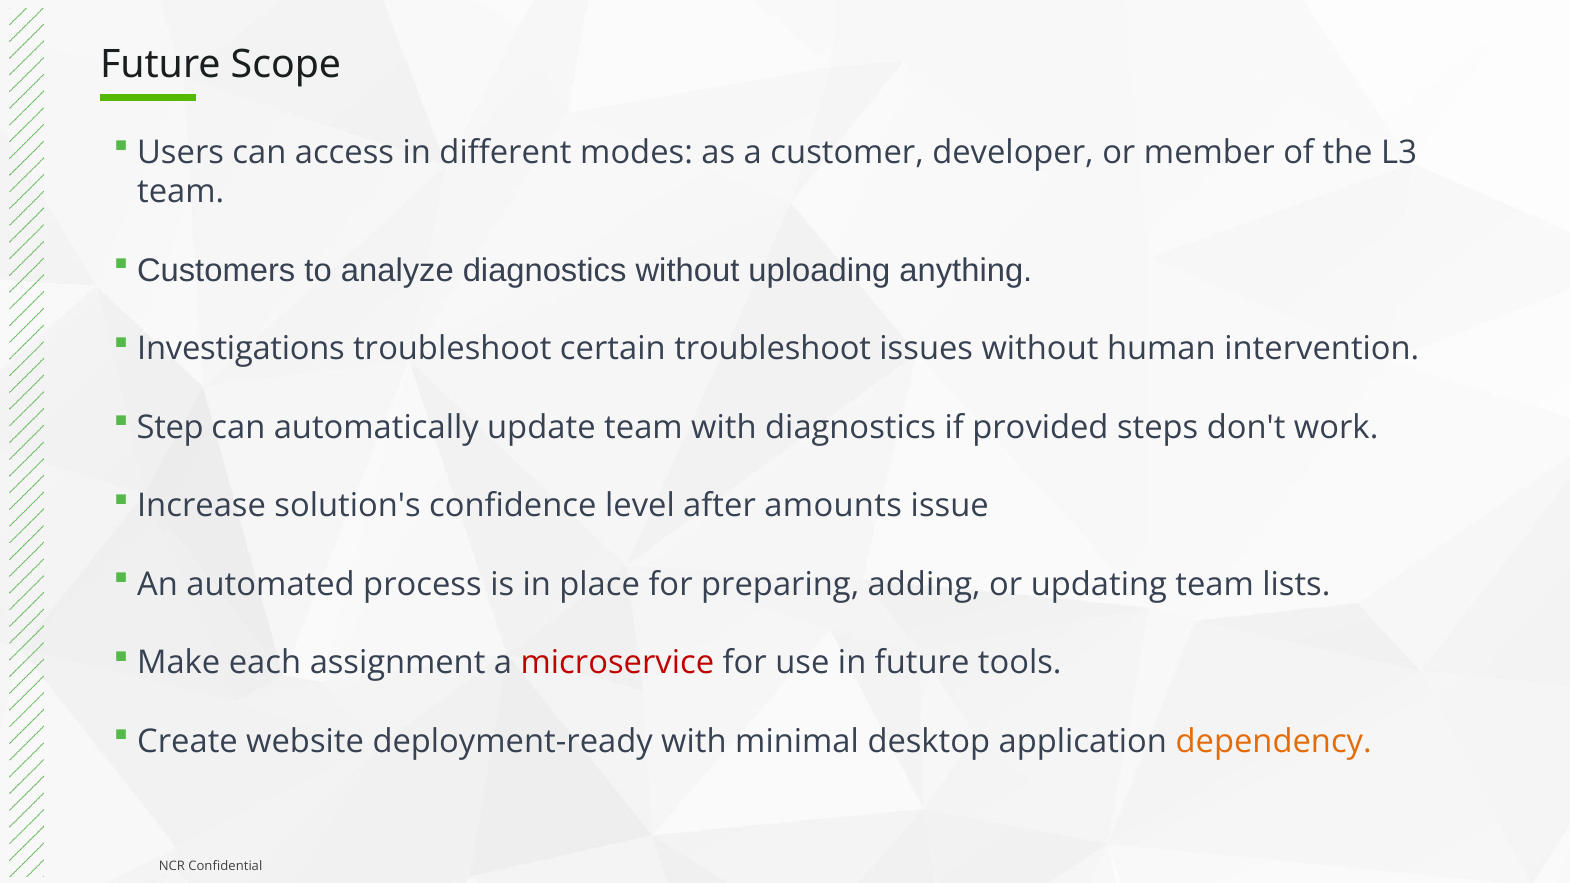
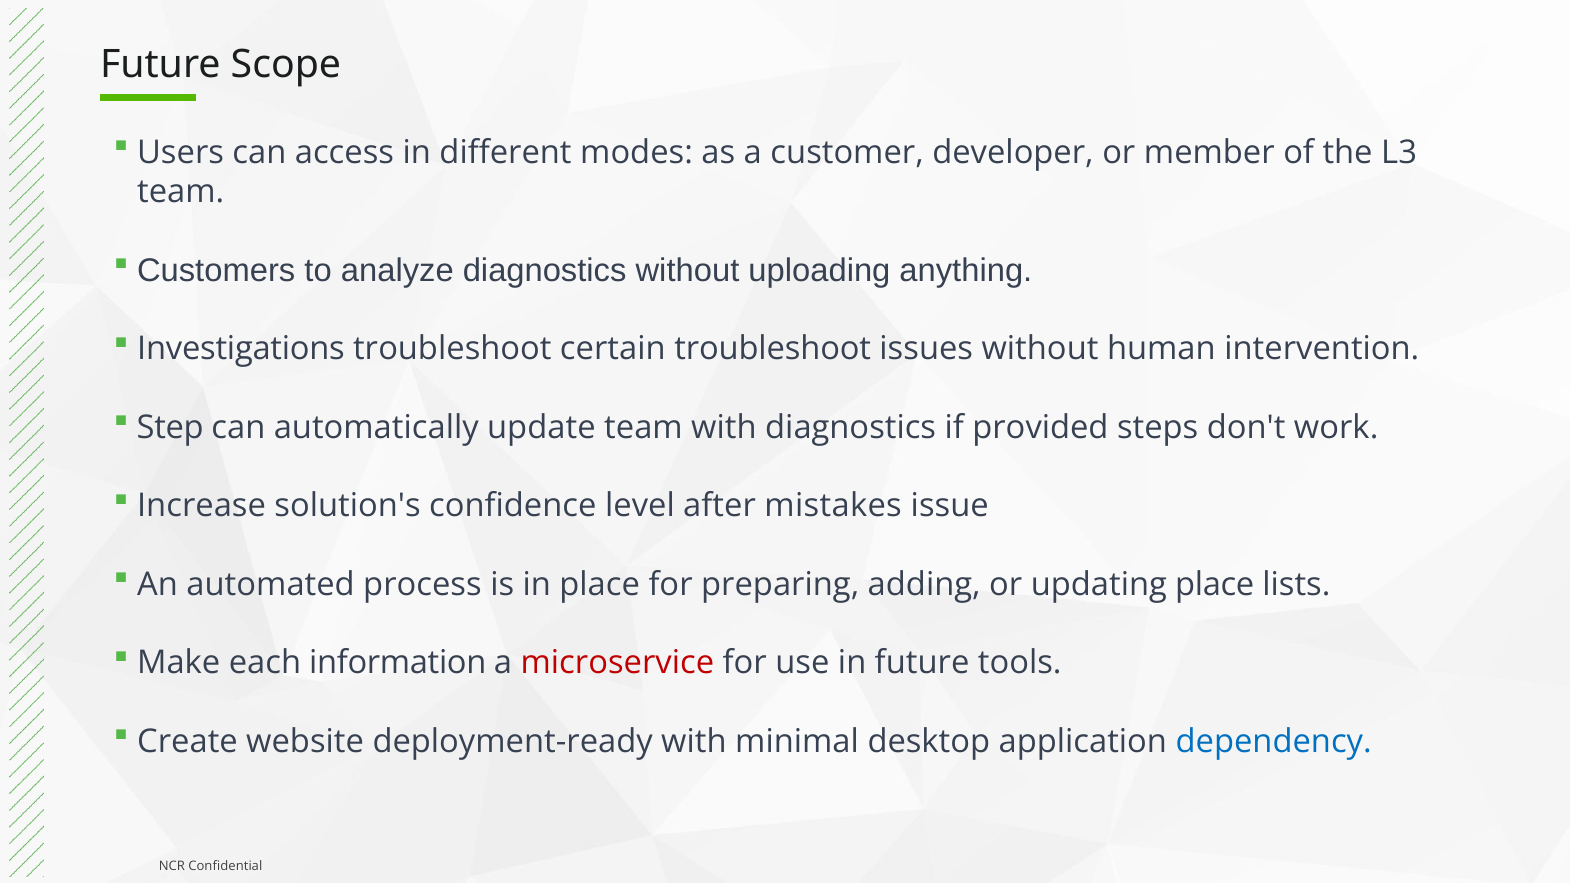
amounts: amounts -> mistakes
updating team: team -> place
assignment: assignment -> information
dependency colour: orange -> blue
